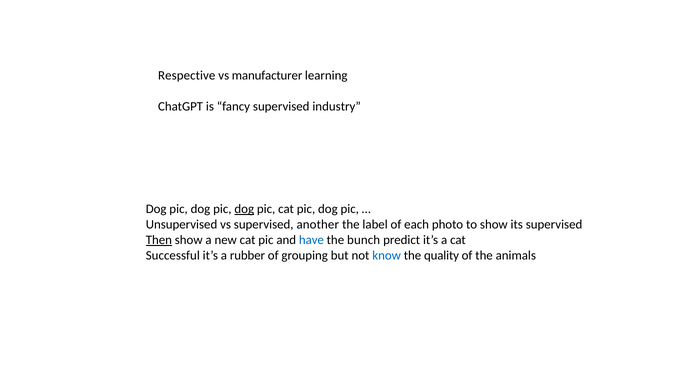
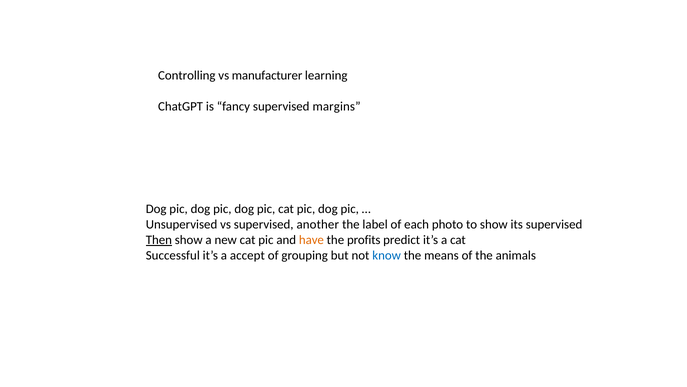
Respective: Respective -> Controlling
industry: industry -> margins
dog at (244, 209) underline: present -> none
have colour: blue -> orange
bunch: bunch -> profits
rubber: rubber -> accept
quality: quality -> means
